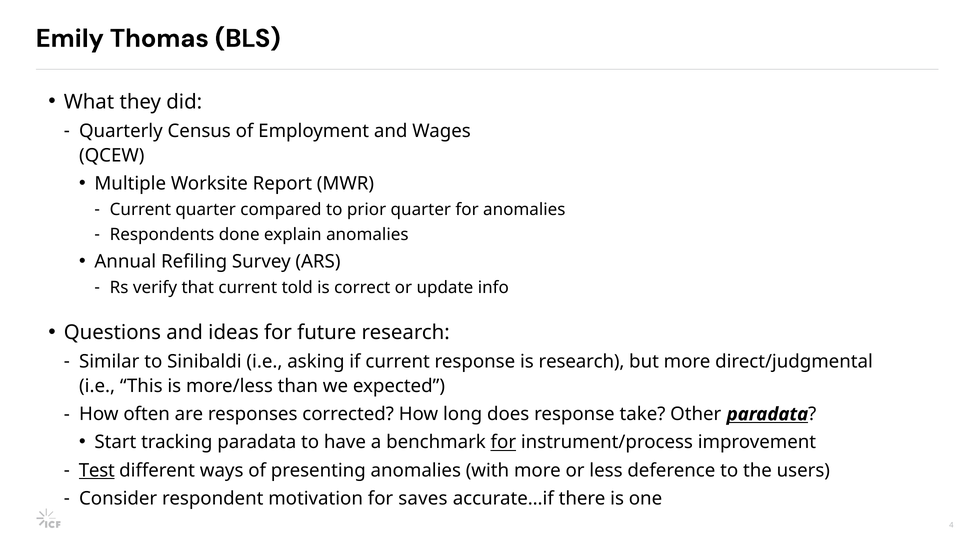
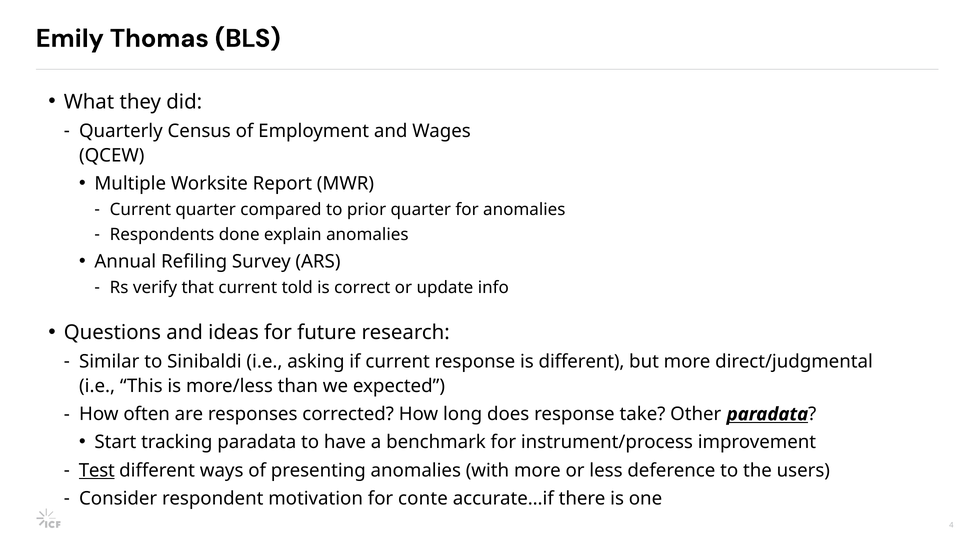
is research: research -> different
for at (503, 442) underline: present -> none
saves: saves -> conte
